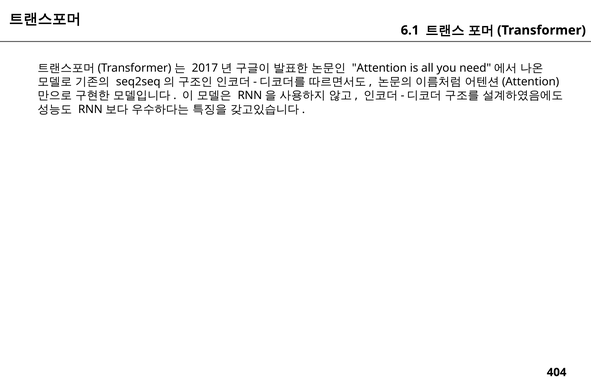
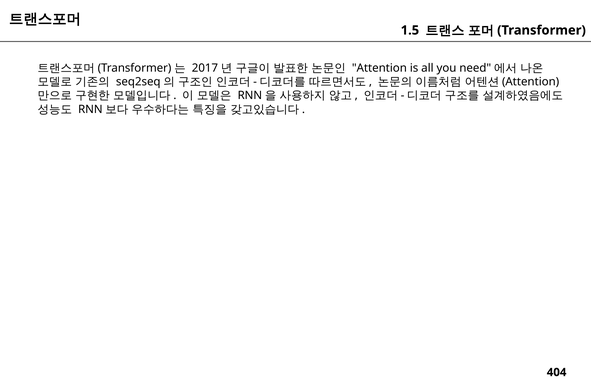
6.1: 6.1 -> 1.5
